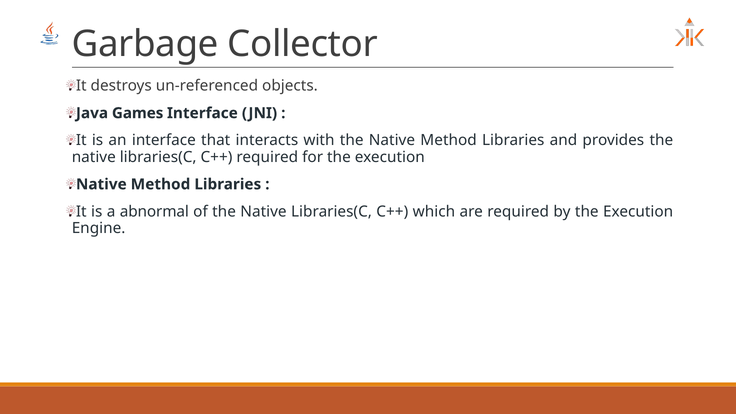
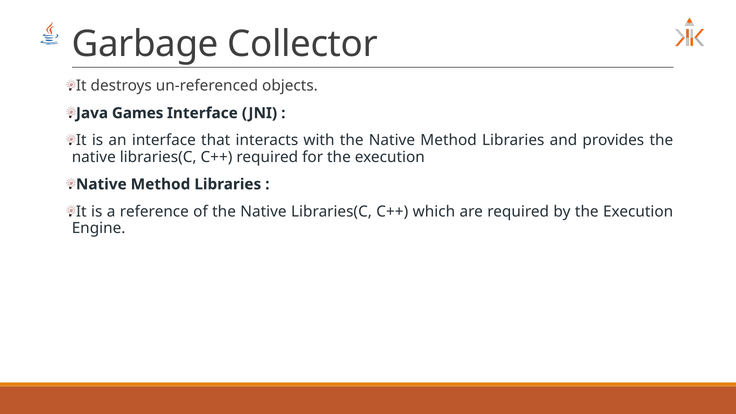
abnormal: abnormal -> reference
